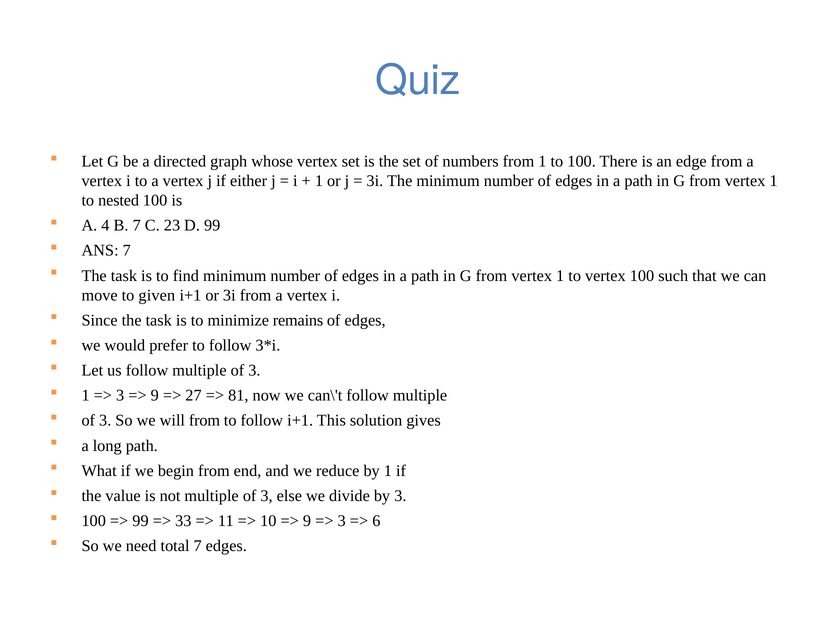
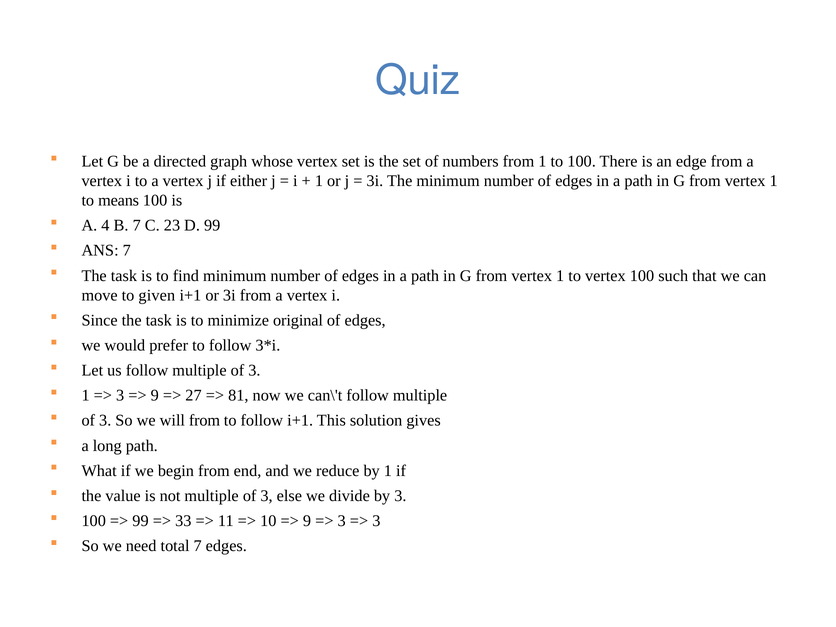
nested: nested -> means
remains: remains -> original
6 at (376, 521): 6 -> 3
